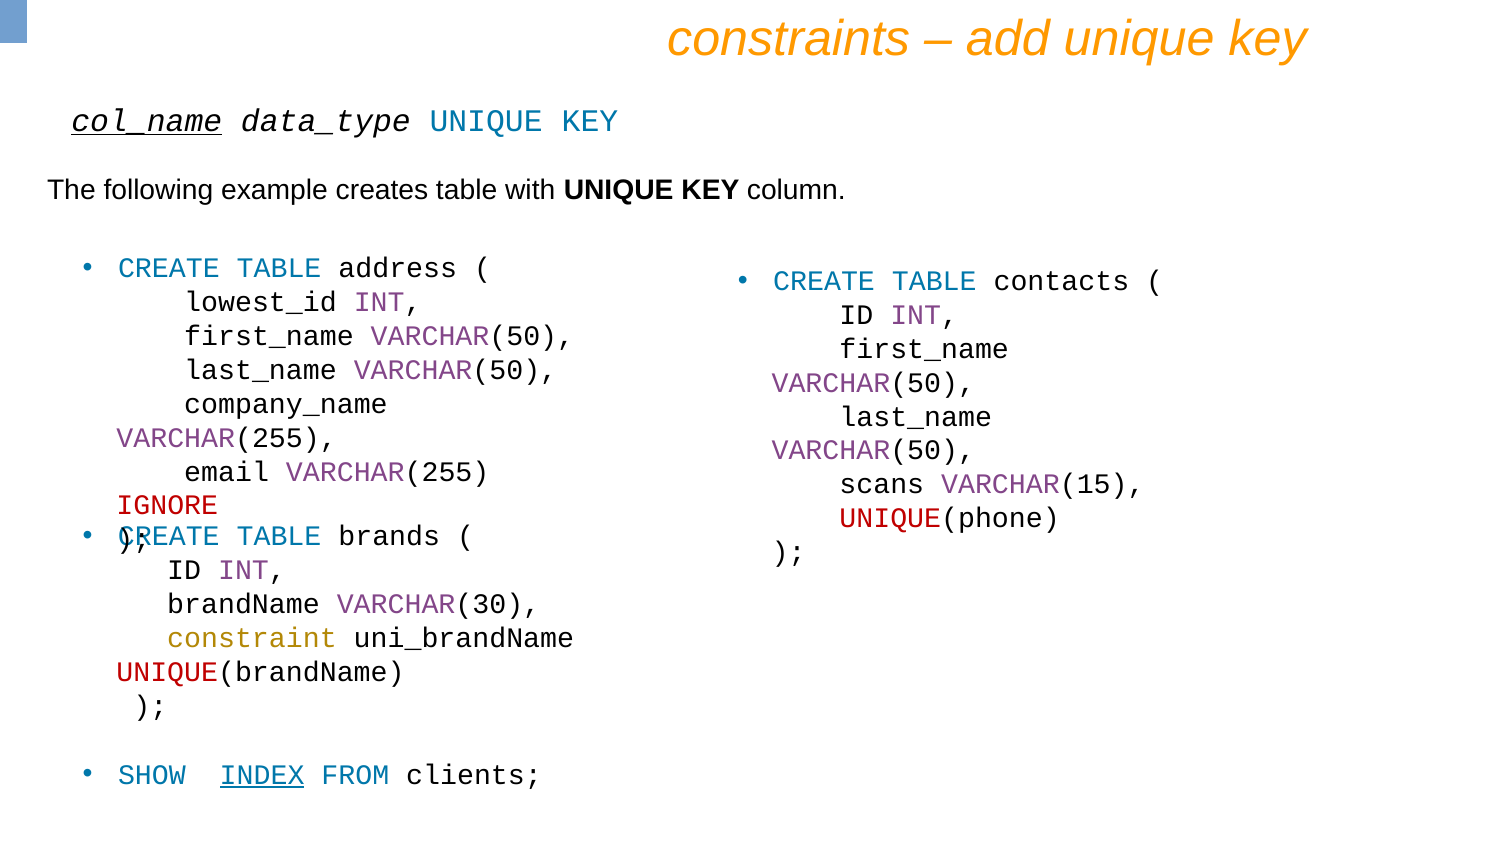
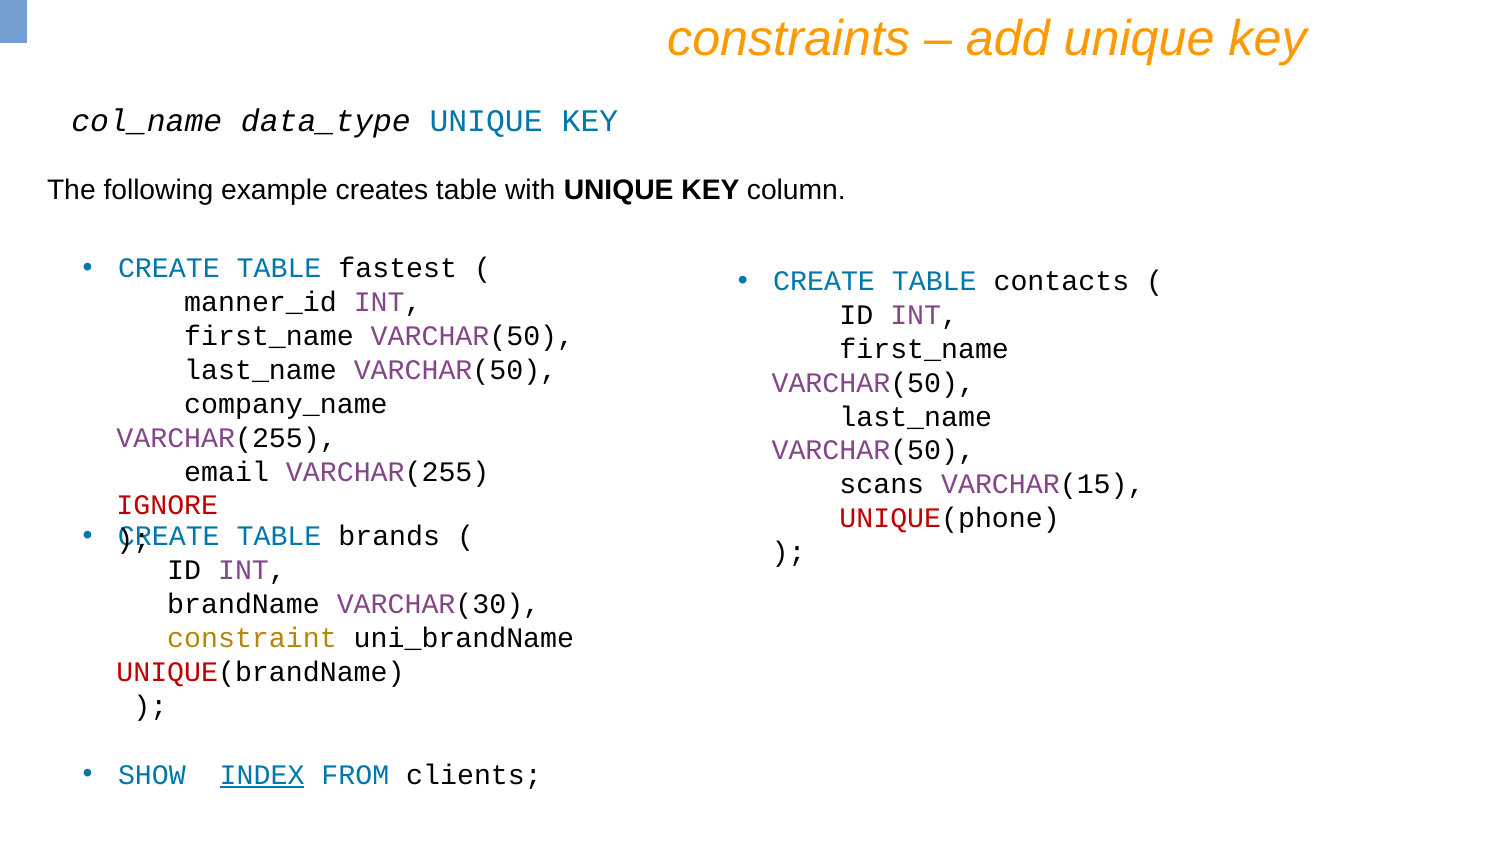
col_name underline: present -> none
address: address -> fastest
lowest_id: lowest_id -> manner_id
